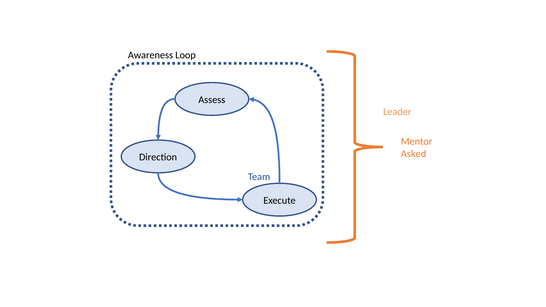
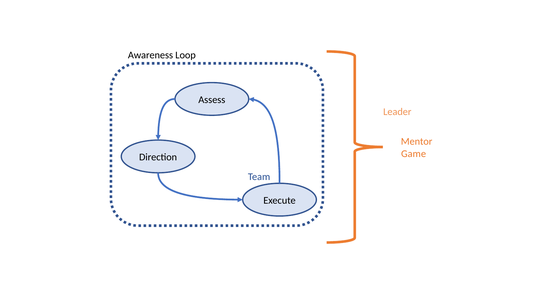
Asked: Asked -> Game
